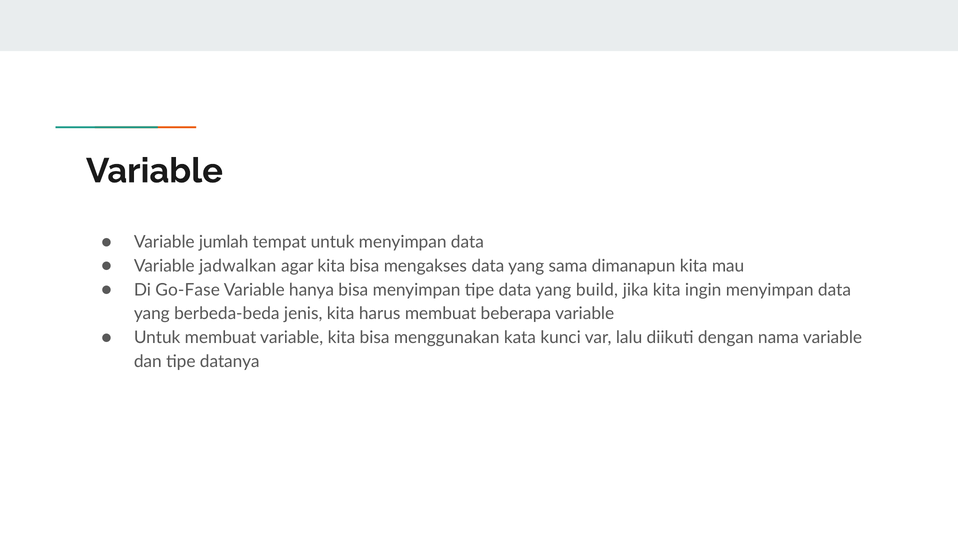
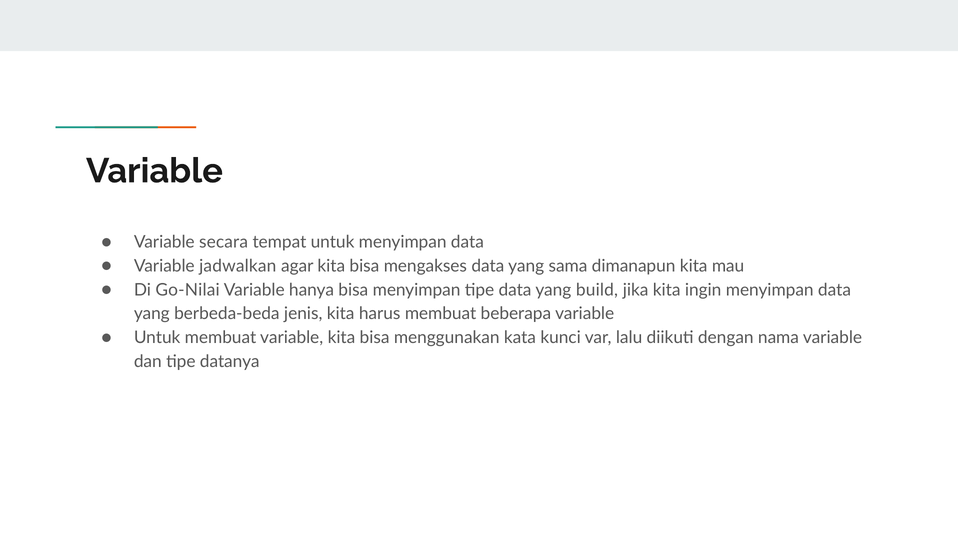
jumlah: jumlah -> secara
Go-Fase: Go-Fase -> Go-Nilai
